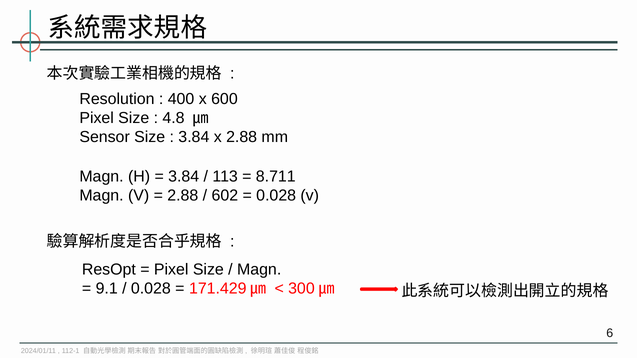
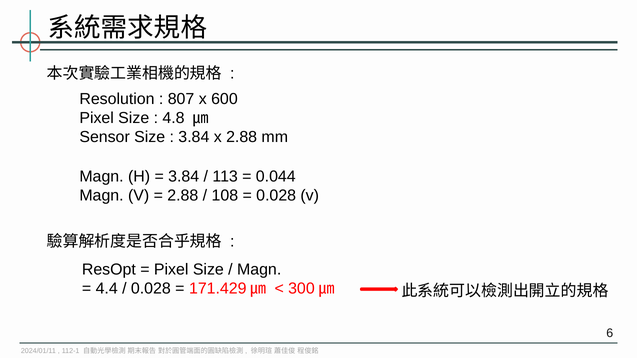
400: 400 -> 807
8.711: 8.711 -> 0.044
602: 602 -> 108
9.1: 9.1 -> 4.4
